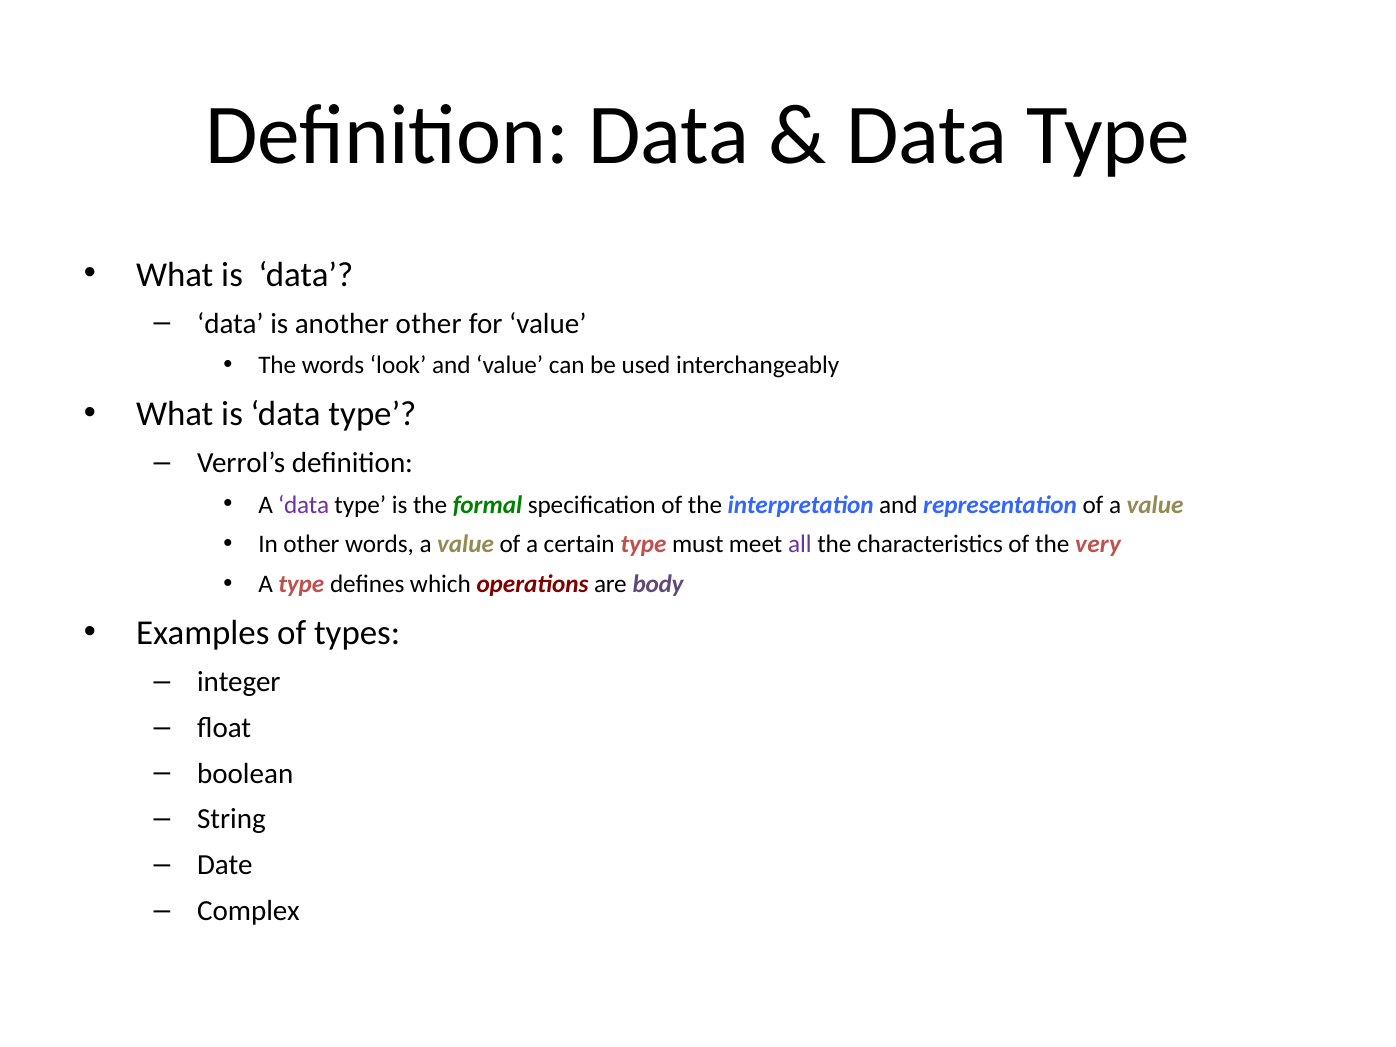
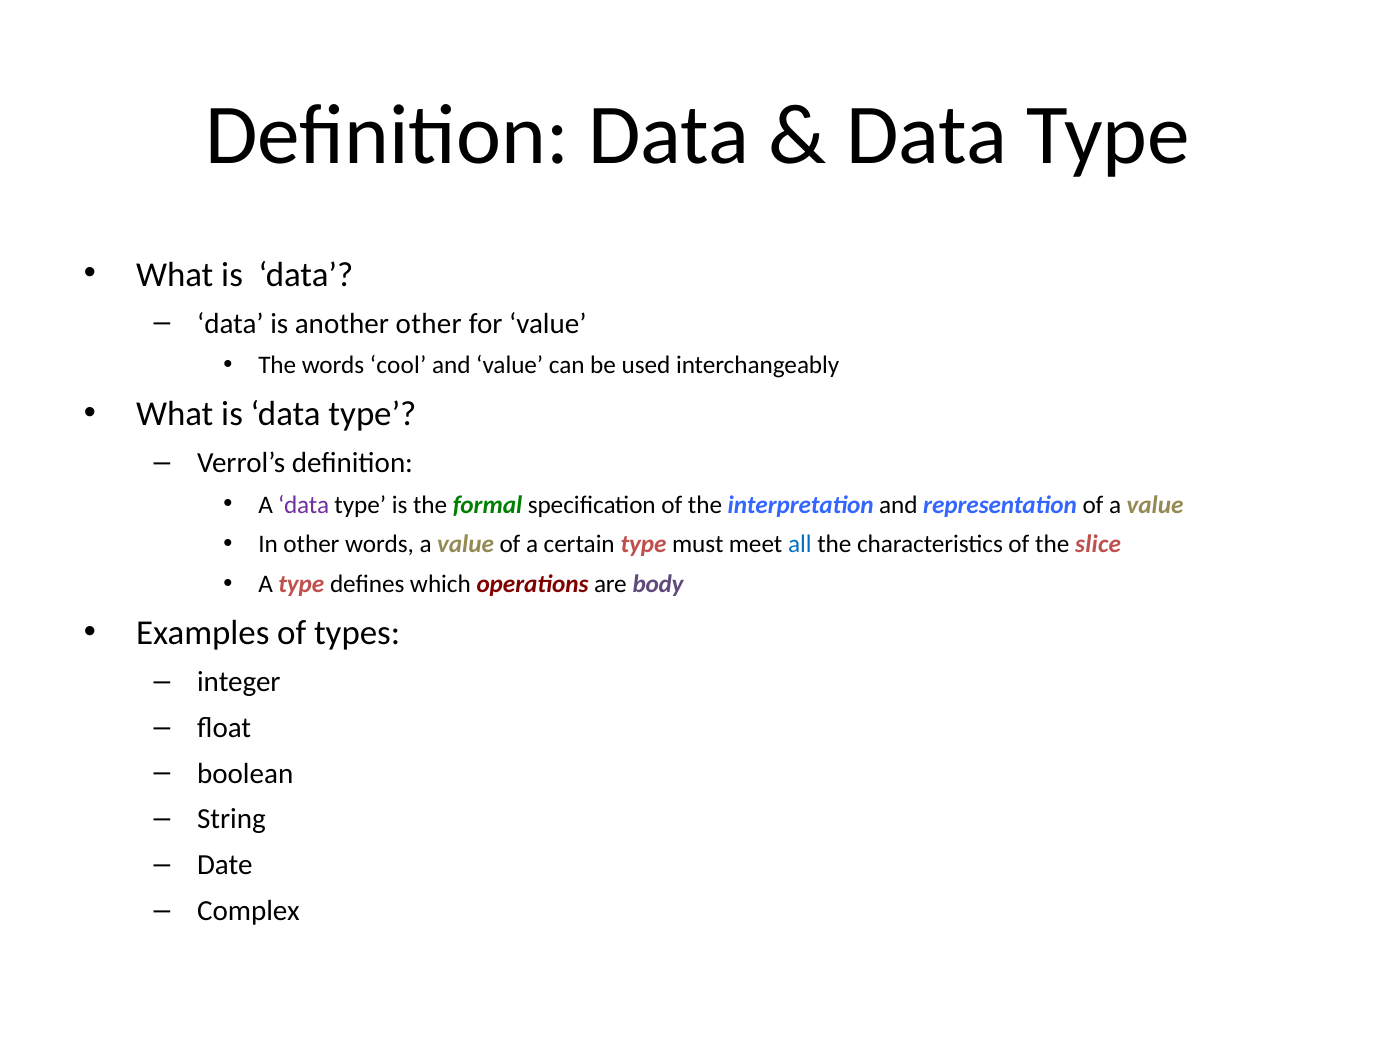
look: look -> cool
all colour: purple -> blue
very: very -> slice
